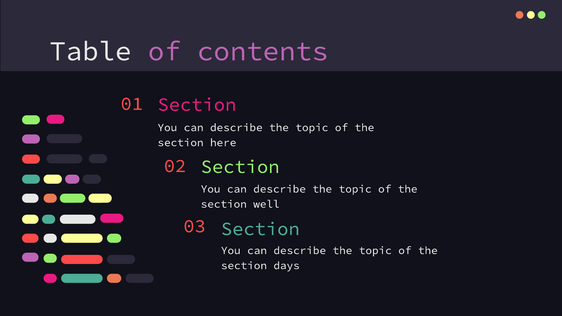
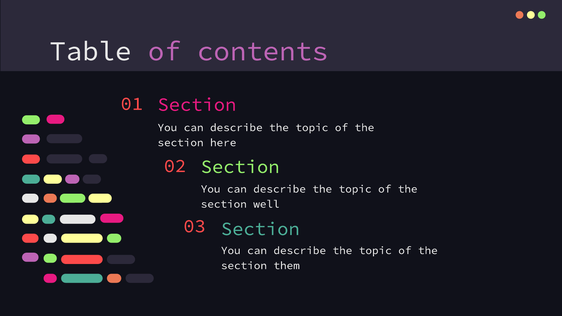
days: days -> them
